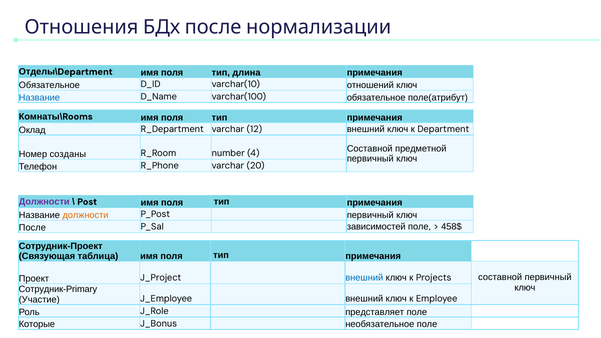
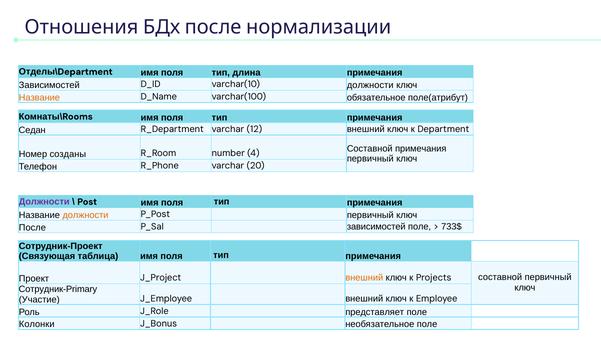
Обязательное at (49, 85): Обязательное -> Зависимостей
varchar(10 отношений: отношений -> должности
Название at (39, 98) colour: blue -> orange
Оклад: Оклад -> Седан
Составной предметной: предметной -> примечания
458$: 458$ -> 733$
внешний at (364, 278) colour: blue -> orange
Которые: Которые -> Колонки
